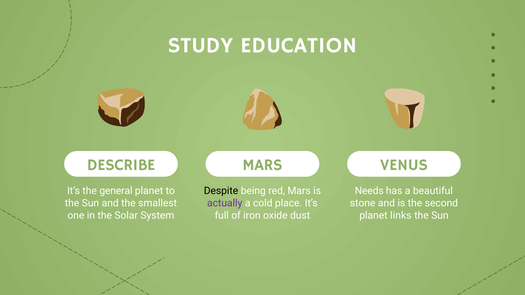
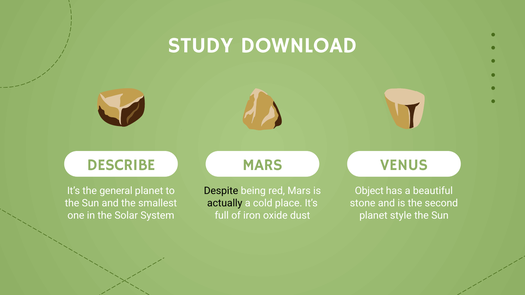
EDUCATION: EDUCATION -> DOWNLOAD
Needs: Needs -> Object
actually colour: purple -> black
links: links -> style
